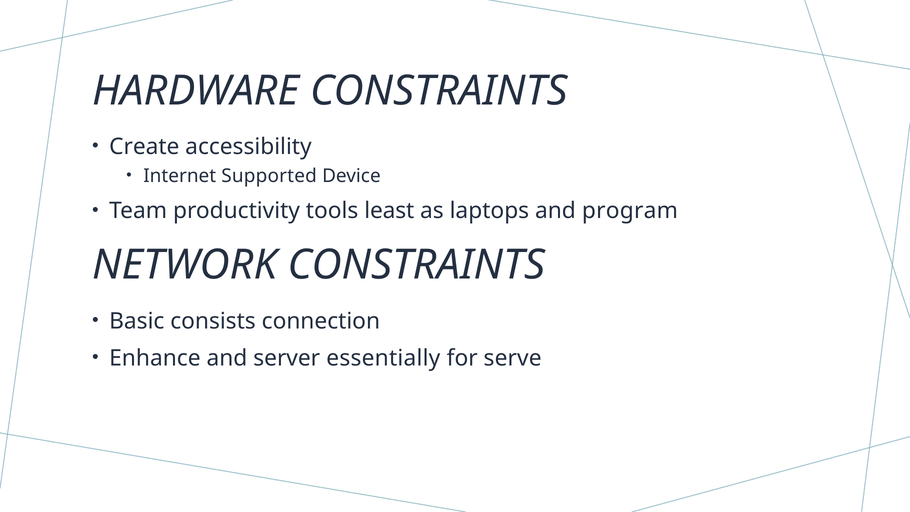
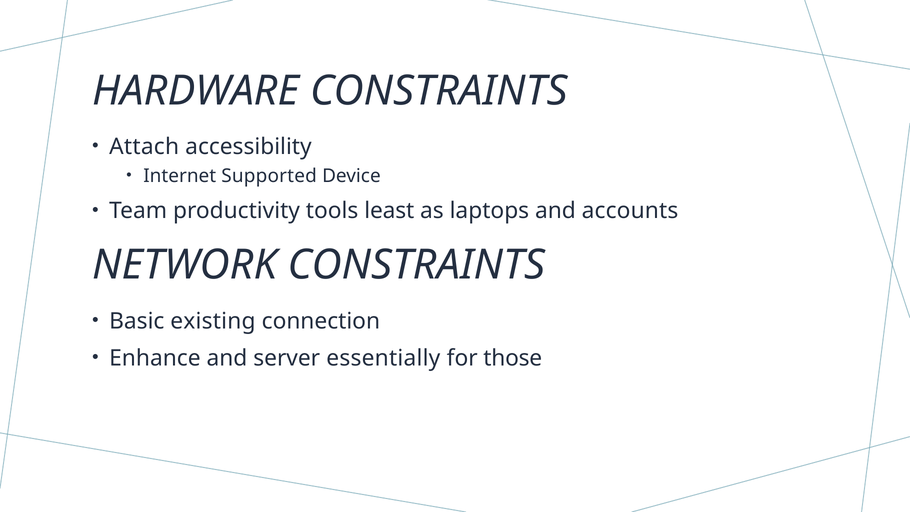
Create: Create -> Attach
program: program -> accounts
consists: consists -> existing
serve: serve -> those
